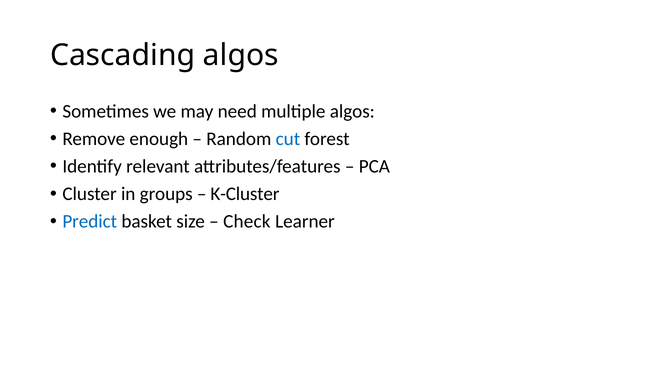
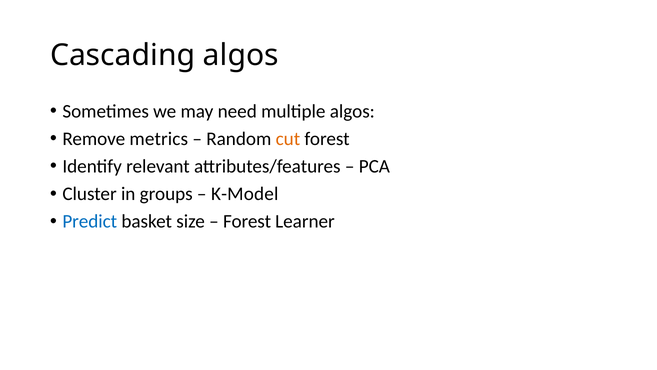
enough: enough -> metrics
cut colour: blue -> orange
K-Cluster: K-Cluster -> K-Model
Check at (247, 221): Check -> Forest
